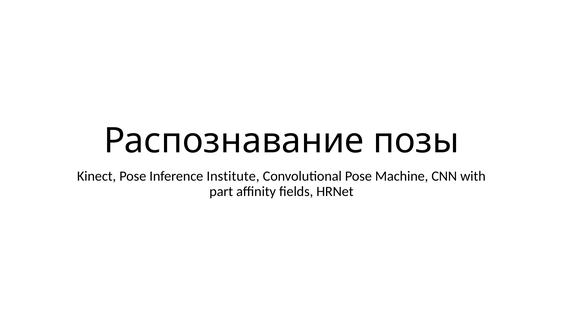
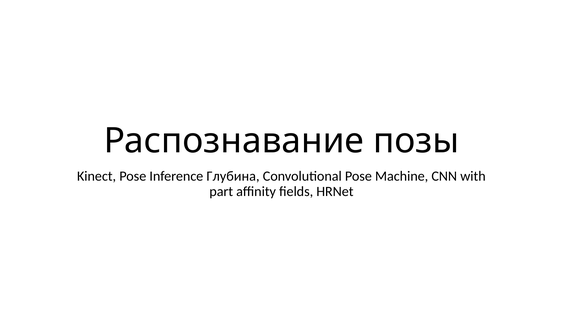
Institute: Institute -> Глубина
